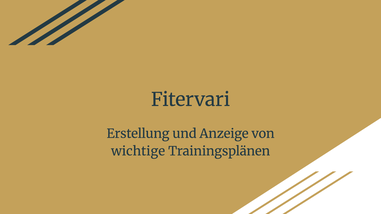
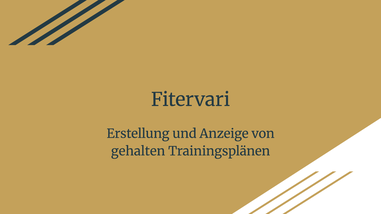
wichtige: wichtige -> gehalten
